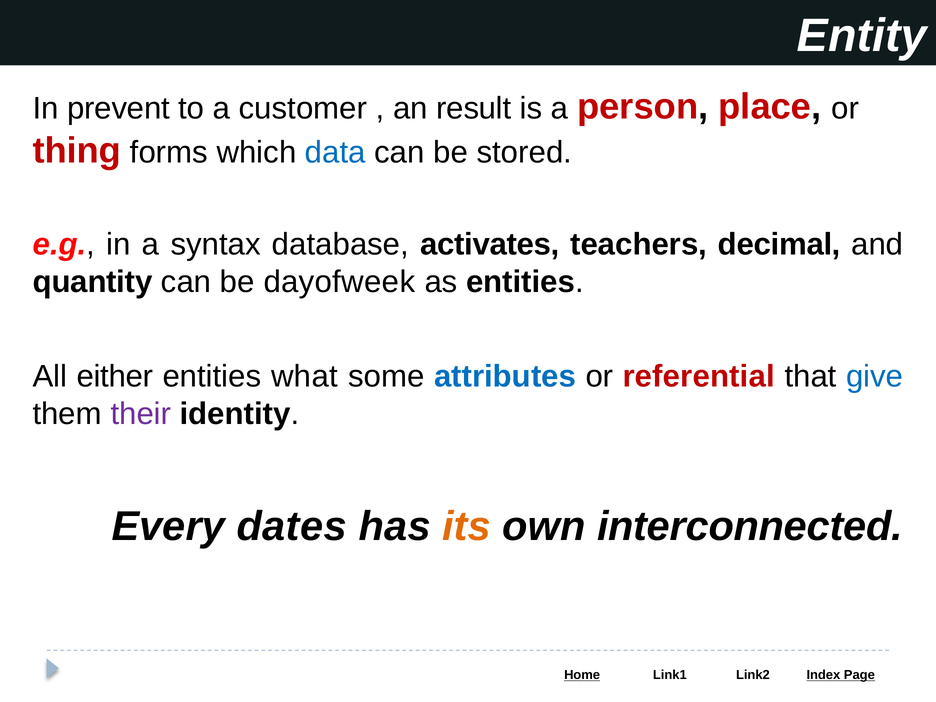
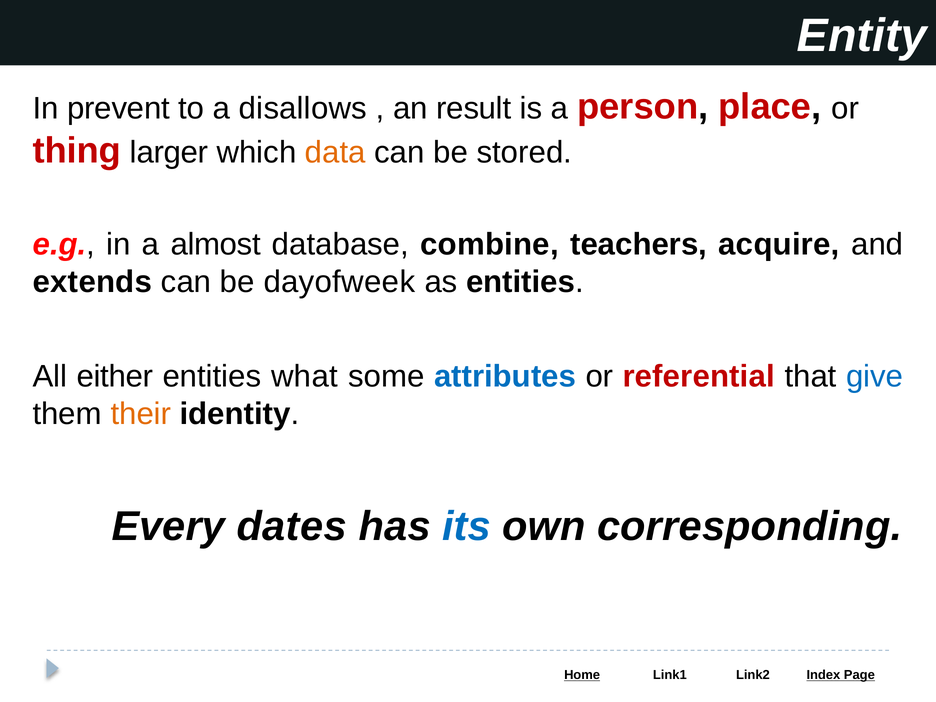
customer: customer -> disallows
forms: forms -> larger
data colour: blue -> orange
syntax: syntax -> almost
activates: activates -> combine
decimal: decimal -> acquire
quantity: quantity -> extends
their colour: purple -> orange
its colour: orange -> blue
interconnected: interconnected -> corresponding
